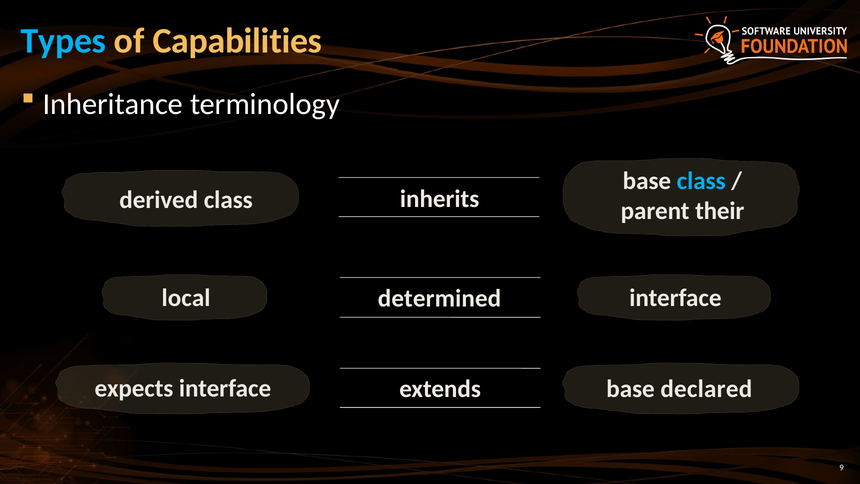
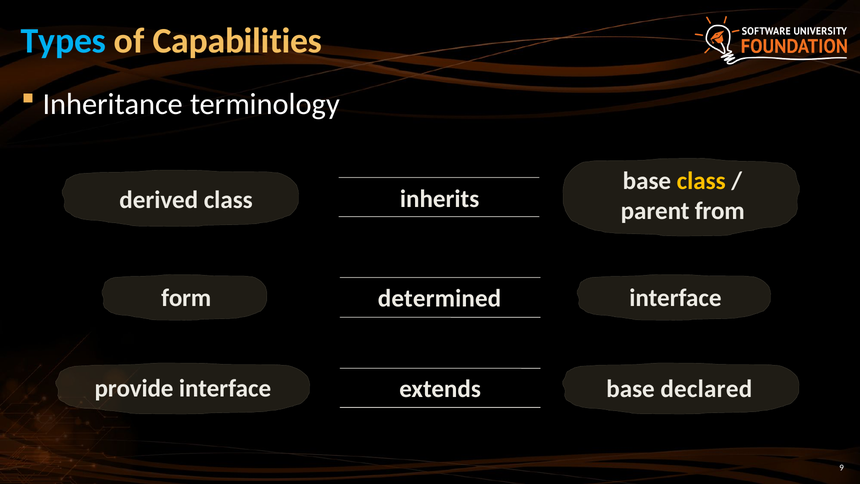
class at (701, 181) colour: light blue -> yellow
their: their -> from
local: local -> form
expects: expects -> provide
